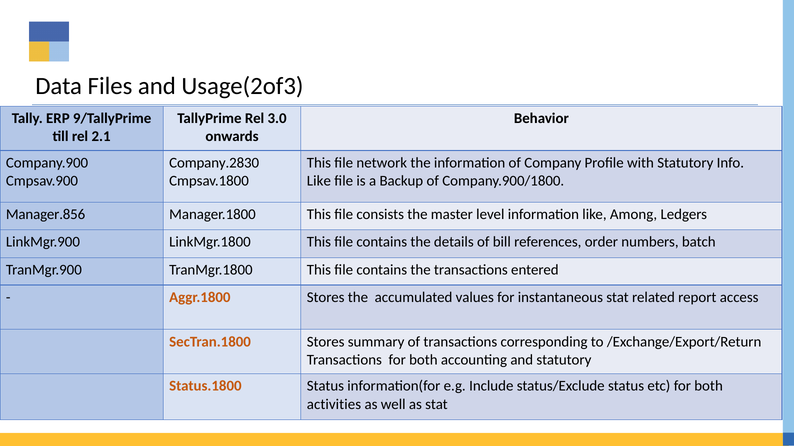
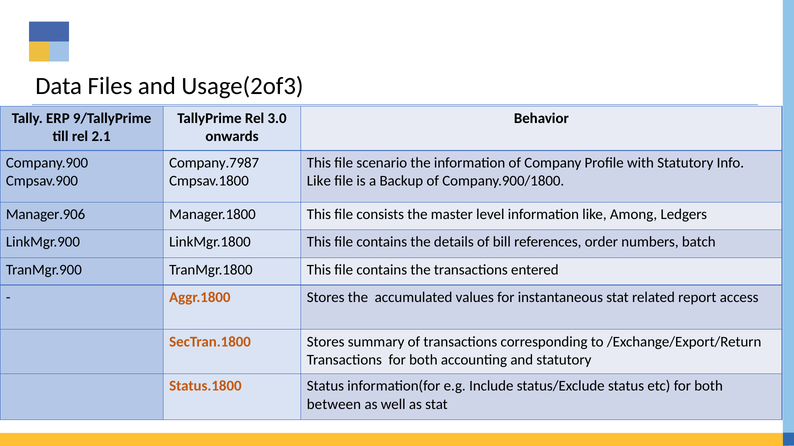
Company.2830: Company.2830 -> Company.7987
network: network -> scenario
Manager.856: Manager.856 -> Manager.906
activities: activities -> between
